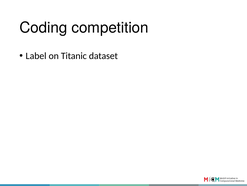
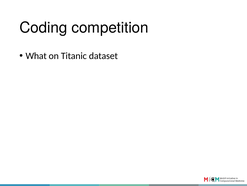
Label: Label -> What
